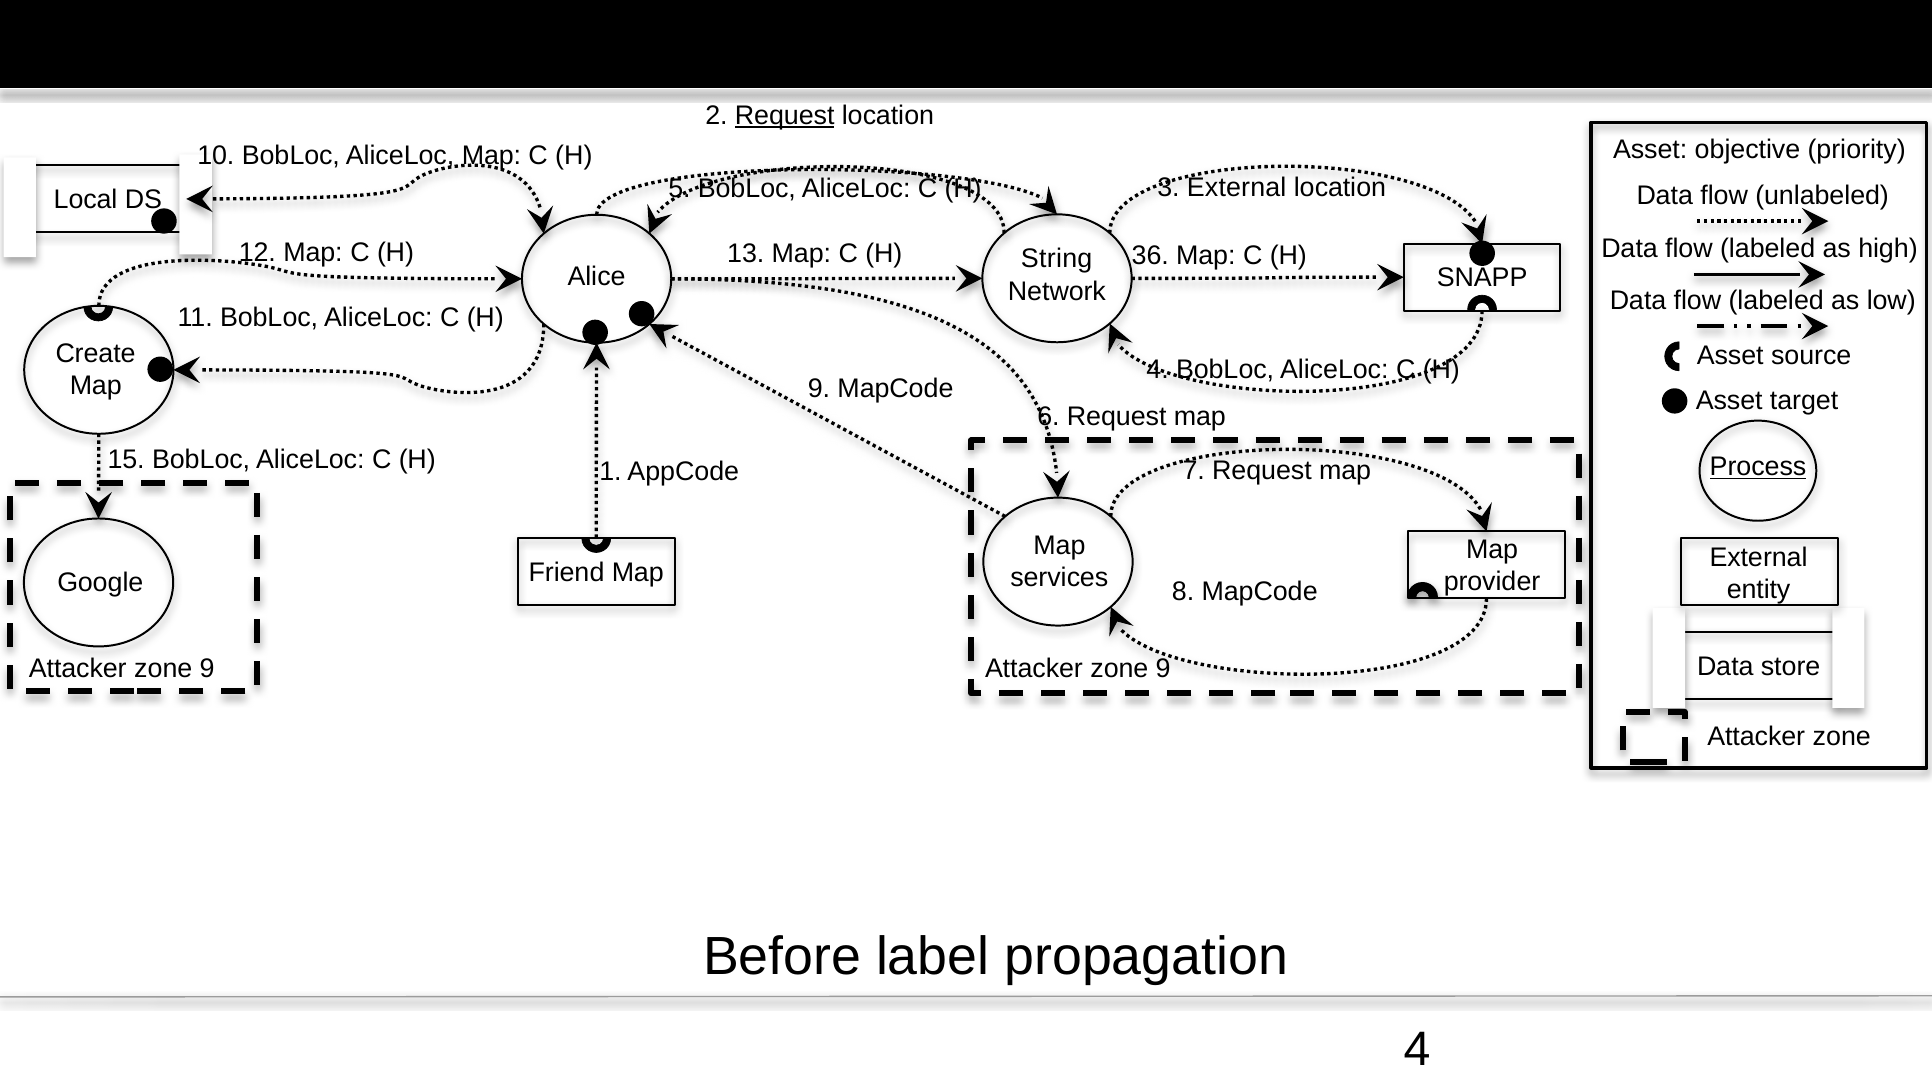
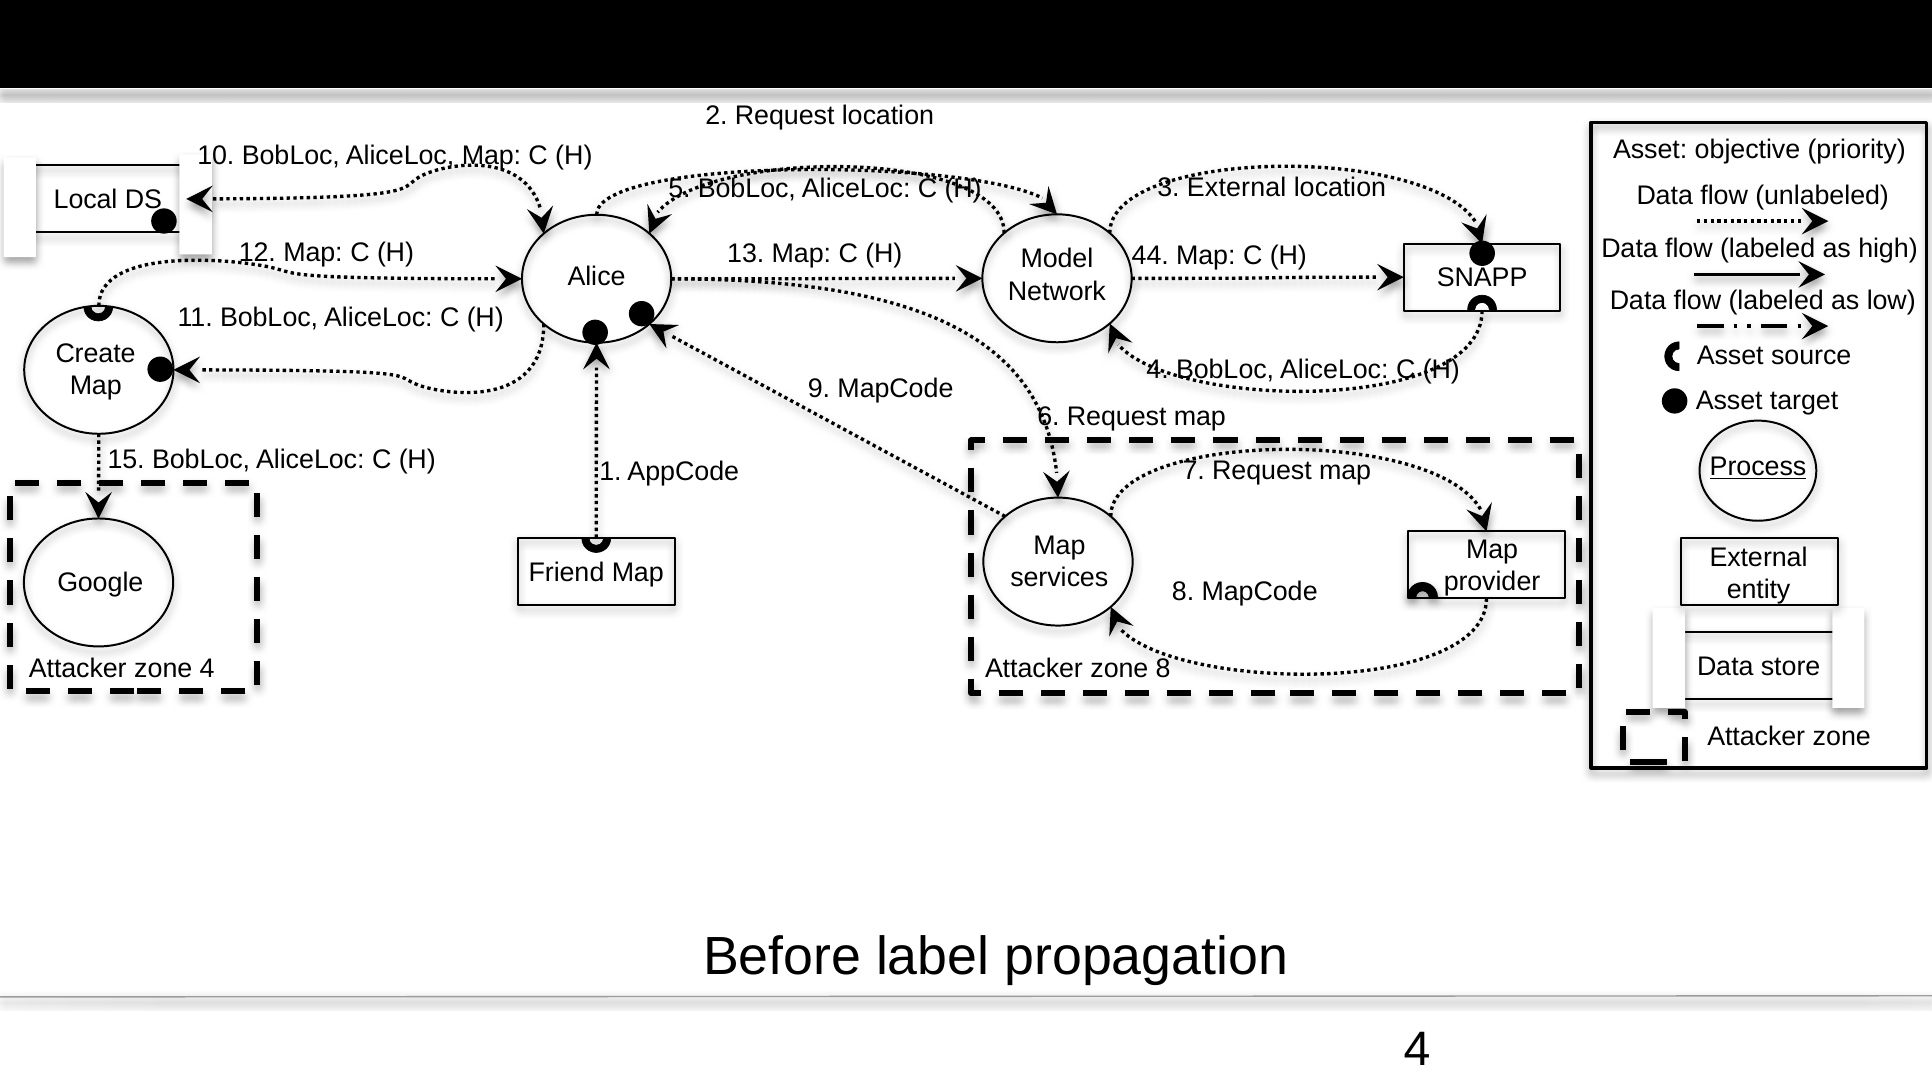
Request at (785, 116) underline: present -> none
36: 36 -> 44
String: String -> Model
9 at (207, 668): 9 -> 4
9 at (1163, 668): 9 -> 8
